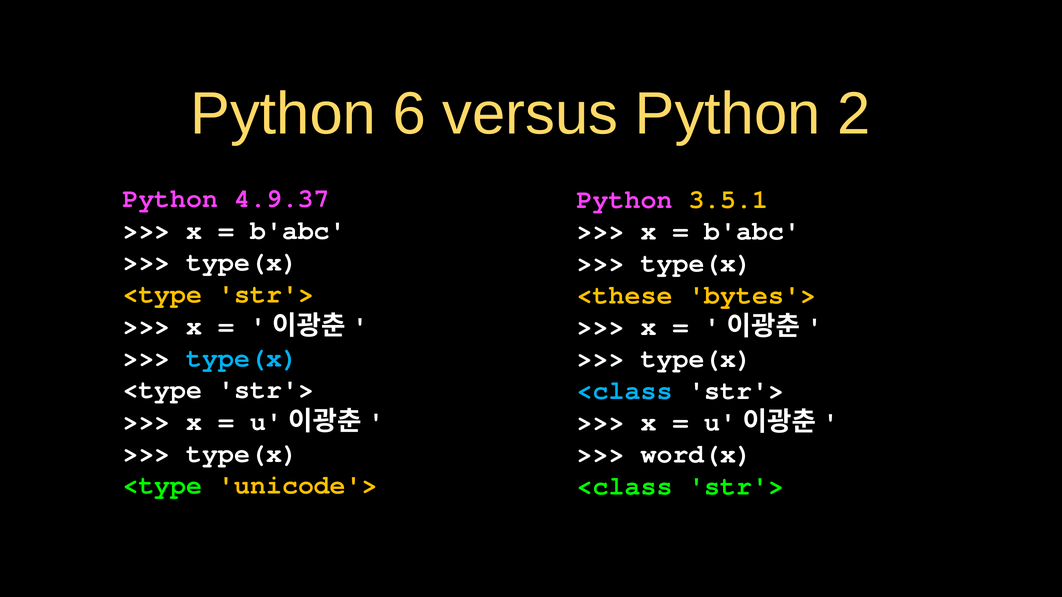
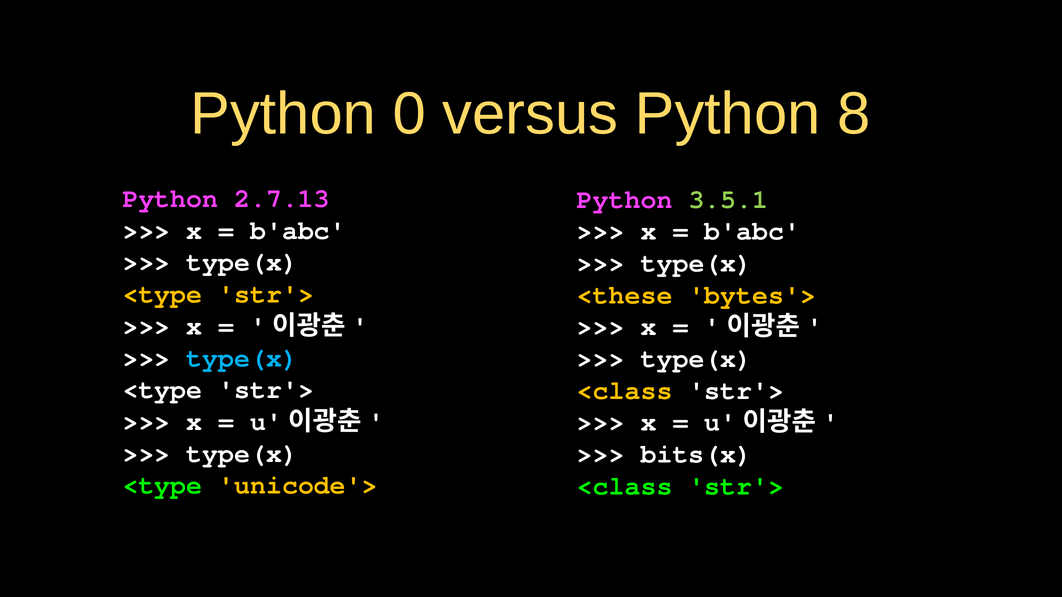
6: 6 -> 0
2: 2 -> 8
4.9.37: 4.9.37 -> 2.7.13
3.5.1 colour: yellow -> light green
<class at (625, 391) colour: light blue -> yellow
word(x: word(x -> bits(x
